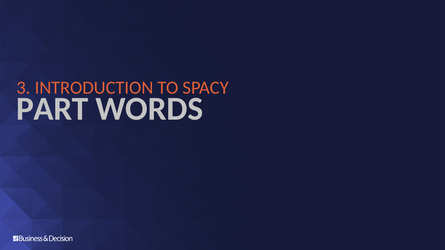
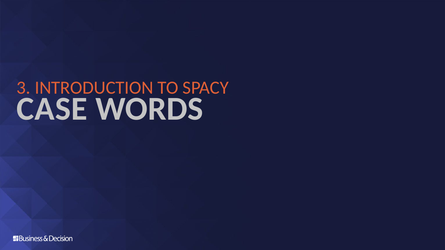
PART: PART -> CASE
